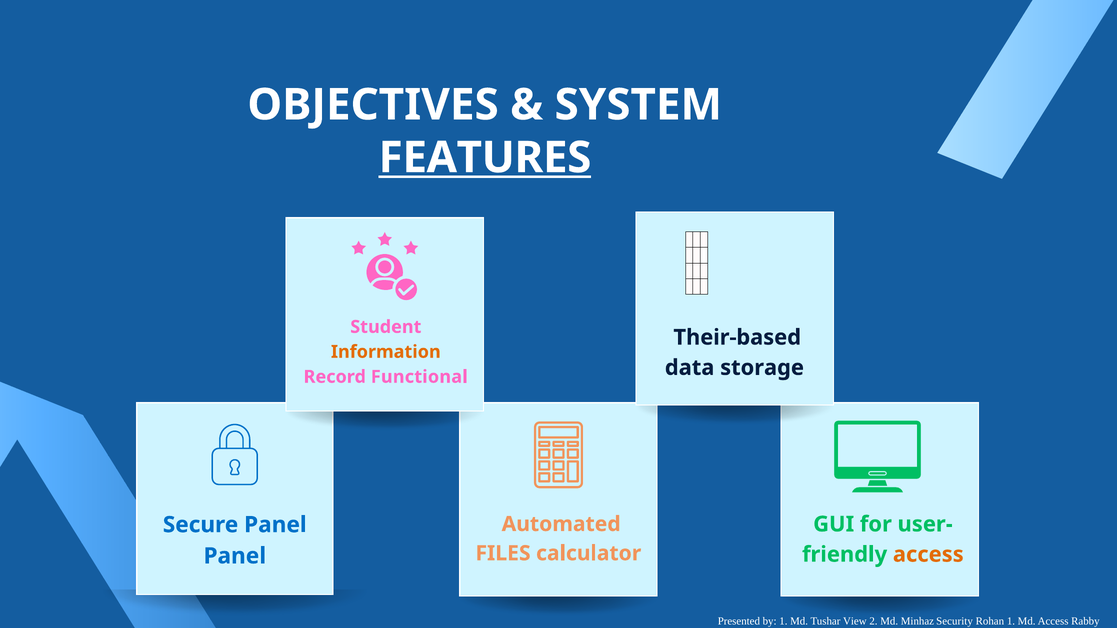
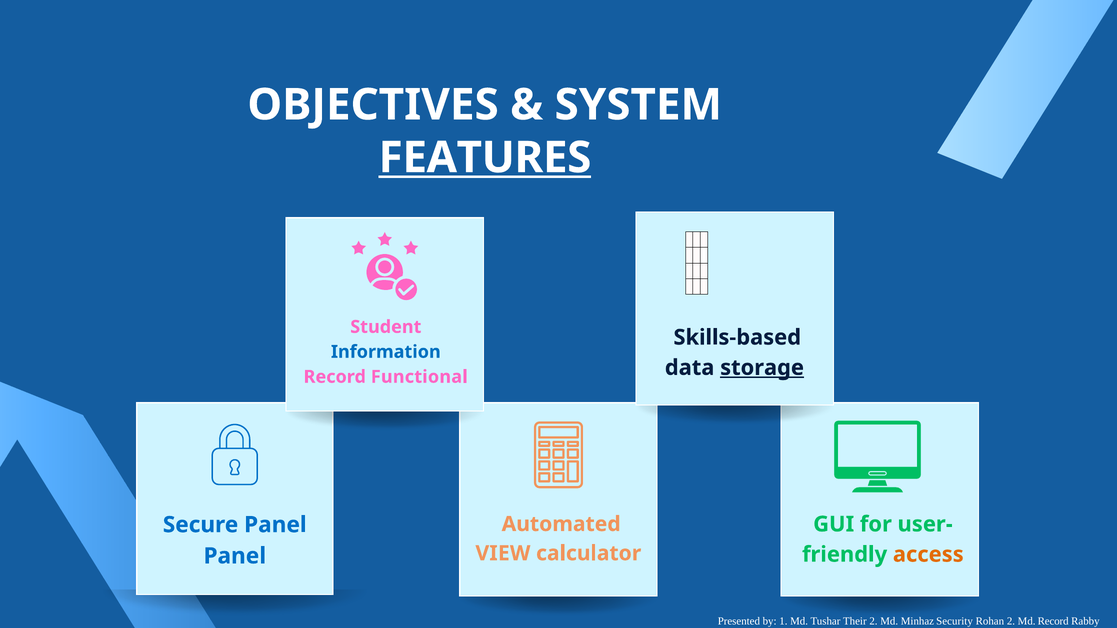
Their-based: Their-based -> Skills-based
Information colour: orange -> blue
storage underline: none -> present
FILES: FILES -> VIEW
View: View -> Their
Rohan 1: 1 -> 2
Md Access: Access -> Record
